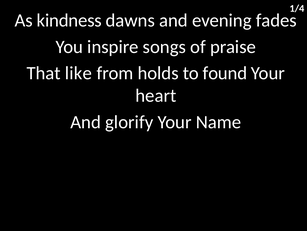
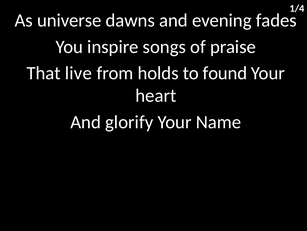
kindness: kindness -> universe
like: like -> live
